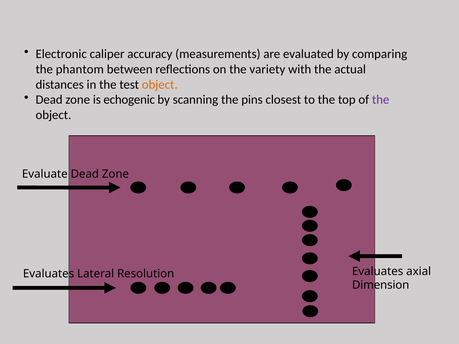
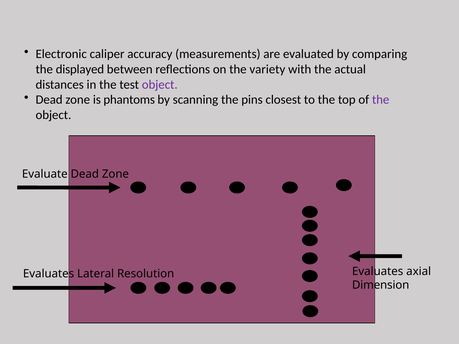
phantom: phantom -> displayed
object at (160, 85) colour: orange -> purple
echogenic: echogenic -> phantoms
